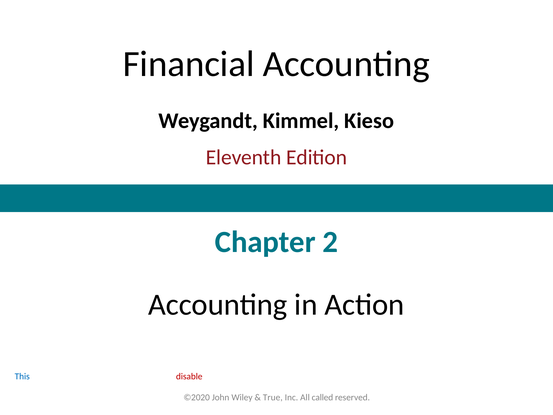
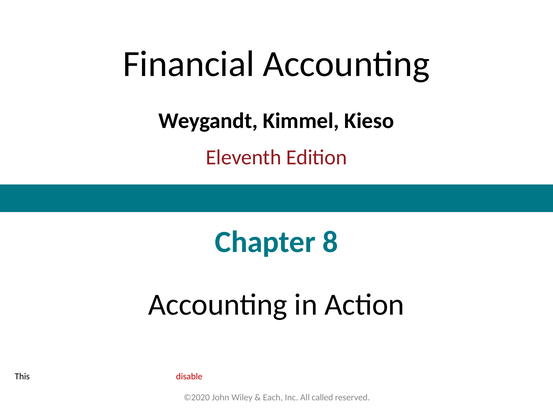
2: 2 -> 8
This colour: blue -> black
True: True -> Each
